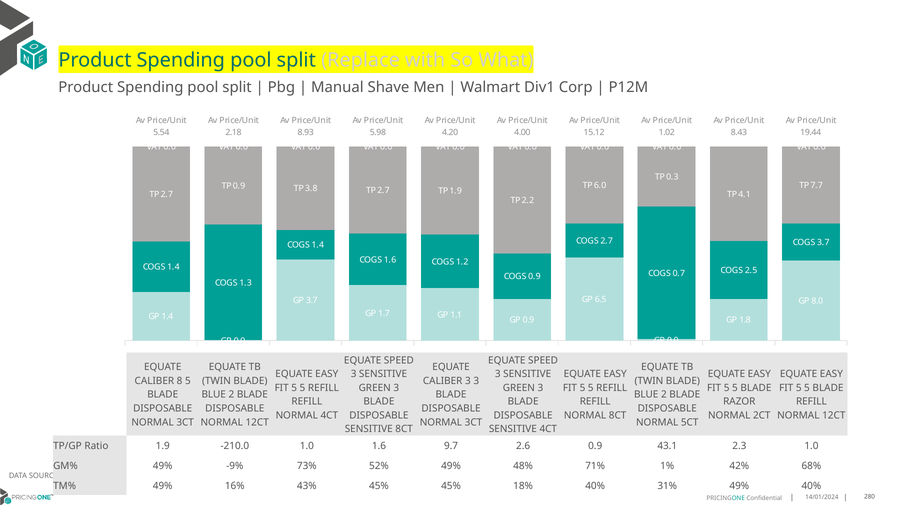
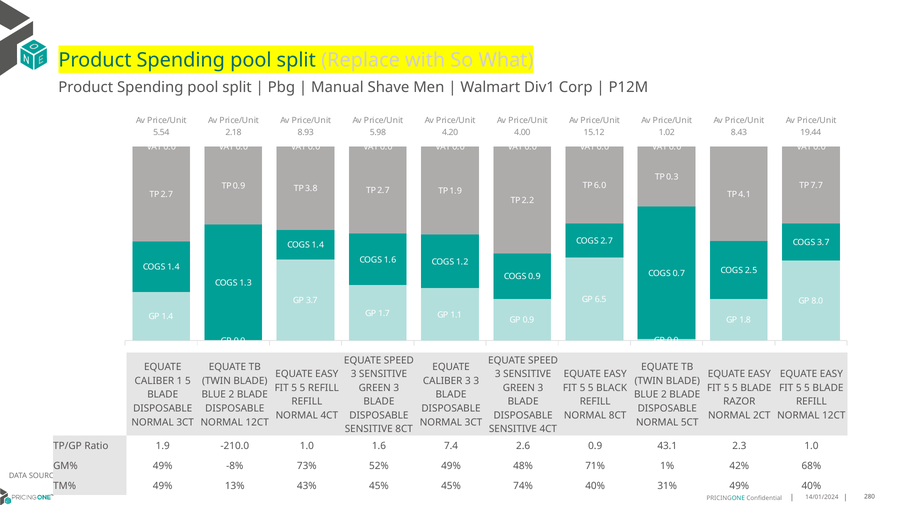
8: 8 -> 1
REFILL at (612, 387): REFILL -> BLACK
9.7: 9.7 -> 7.4
-9%: -9% -> -8%
16%: 16% -> 13%
18%: 18% -> 74%
